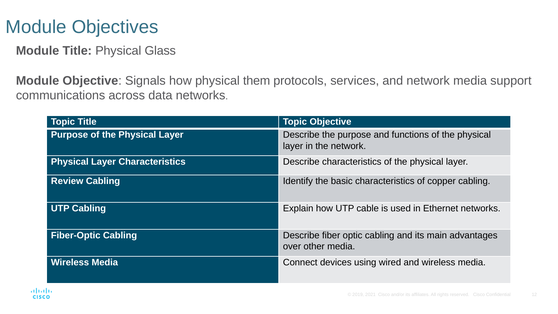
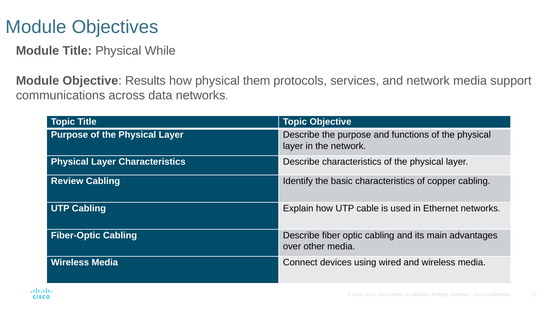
Glass: Glass -> While
Signals: Signals -> Results
